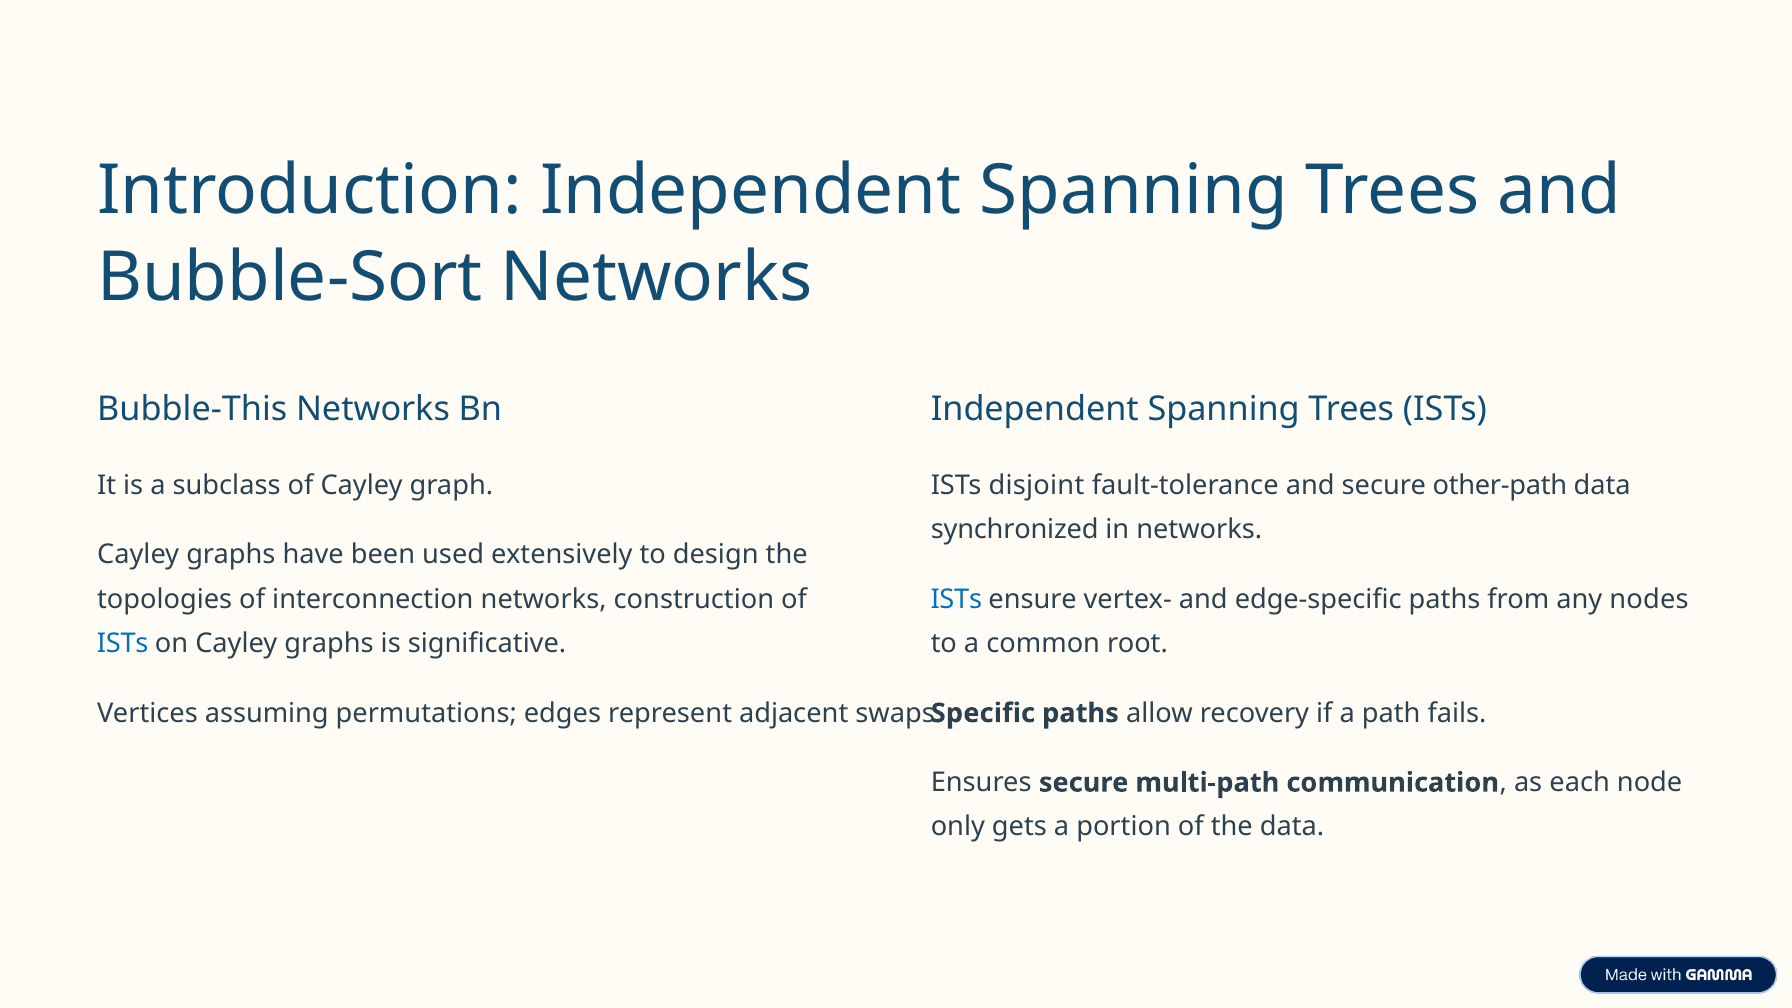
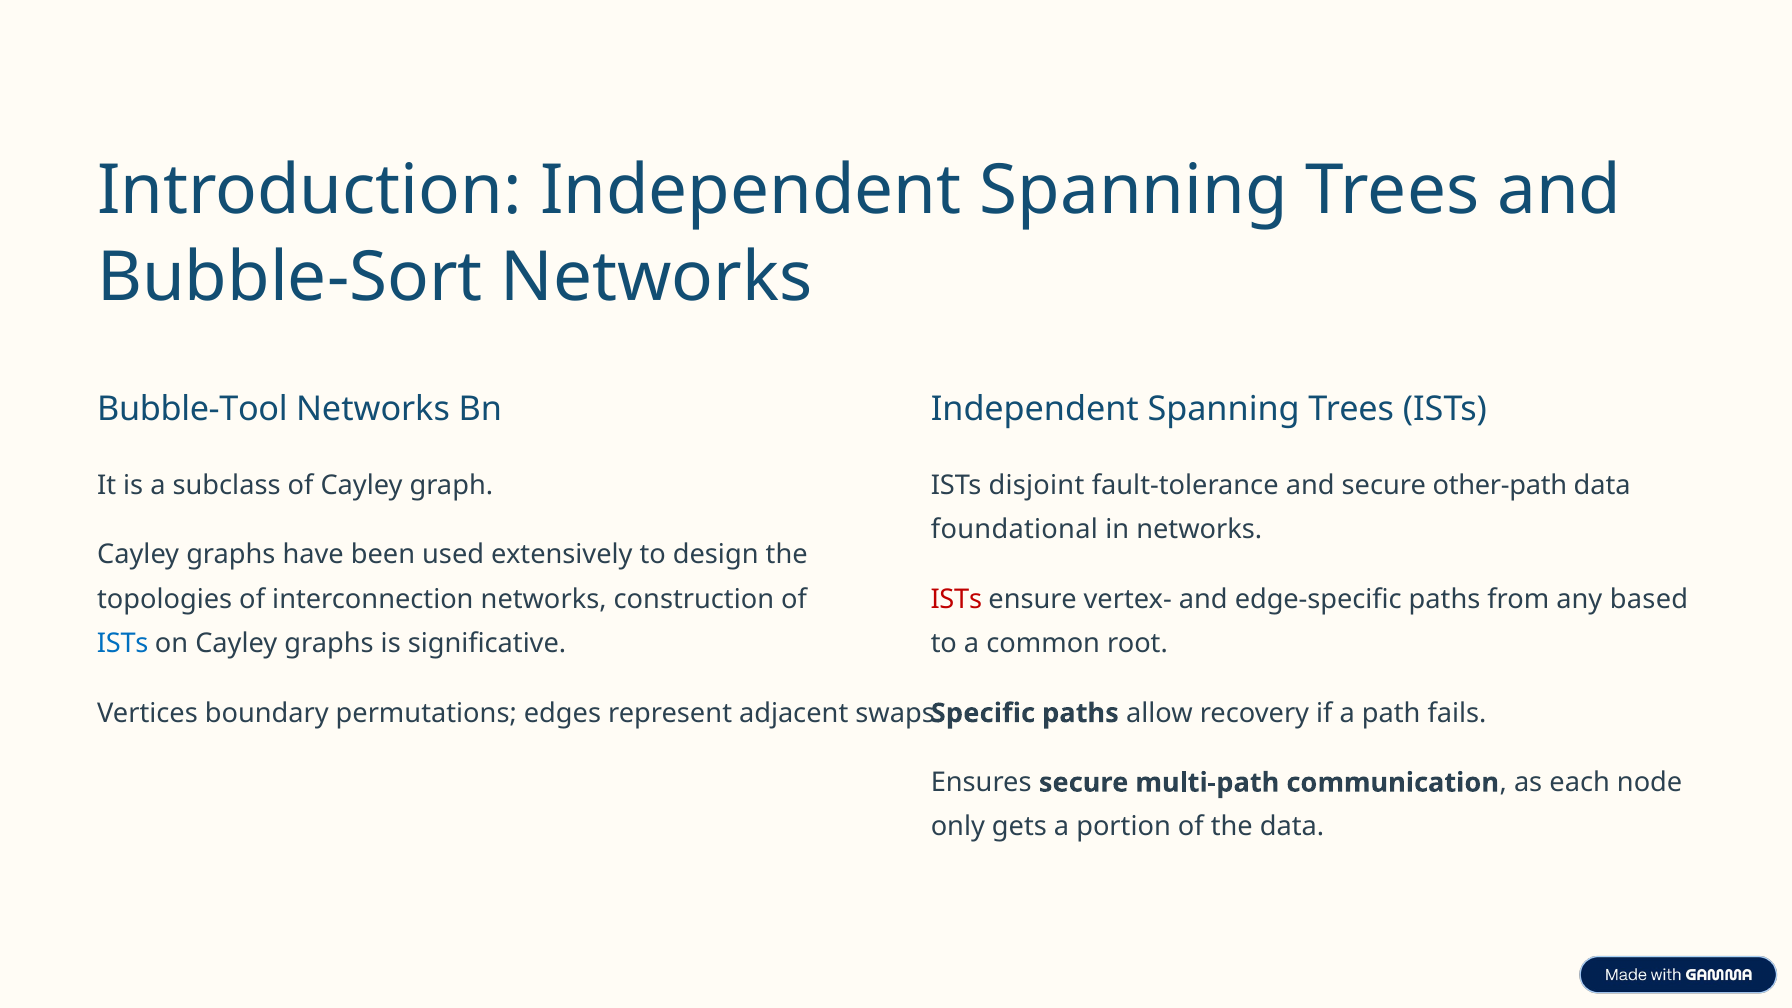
Bubble-This: Bubble-This -> Bubble-Tool
synchronized: synchronized -> foundational
ISTs at (956, 599) colour: blue -> red
nodes: nodes -> based
assuming: assuming -> boundary
